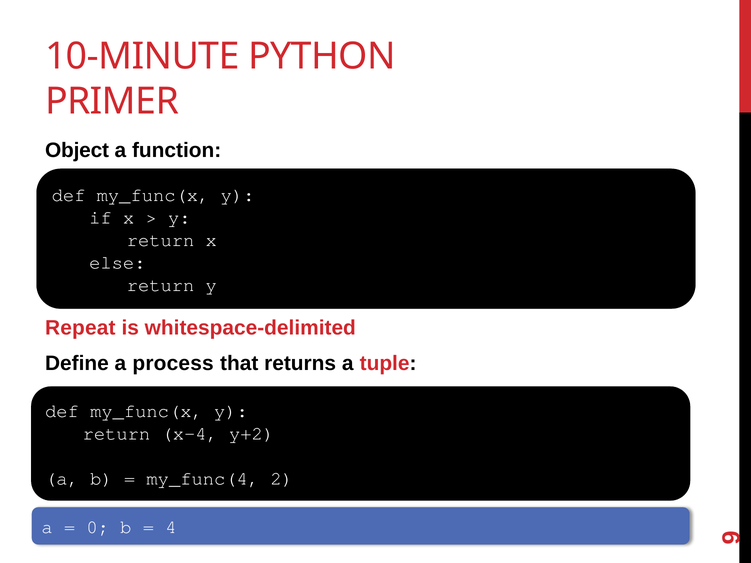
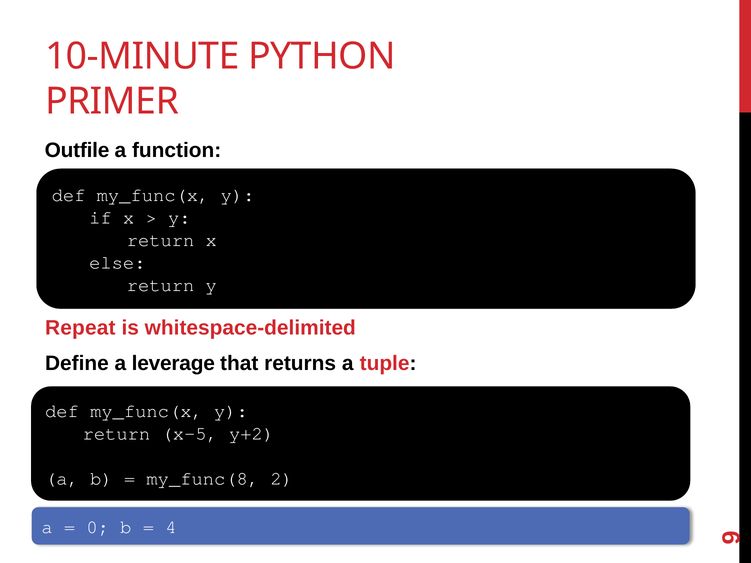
Object: Object -> Outfile
process: process -> leverage
x-4: x-4 -> x-5
my_func(4: my_func(4 -> my_func(8
